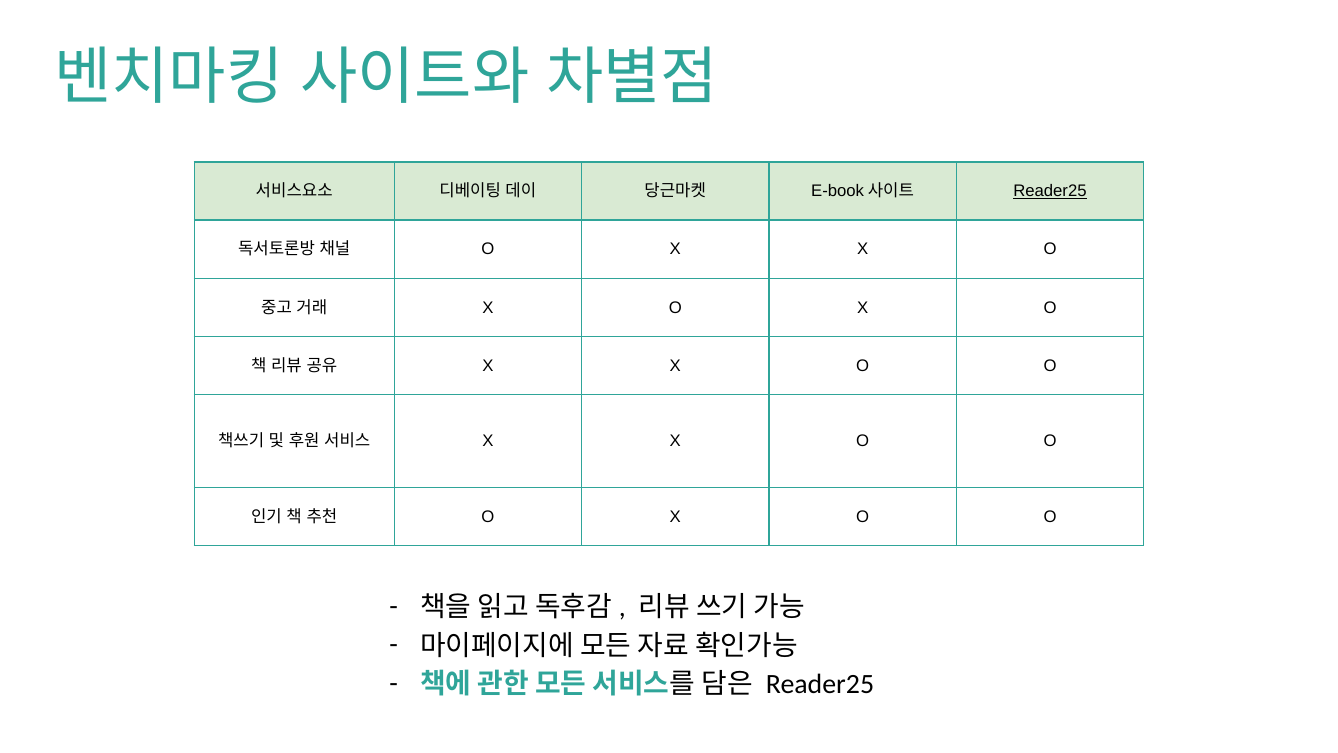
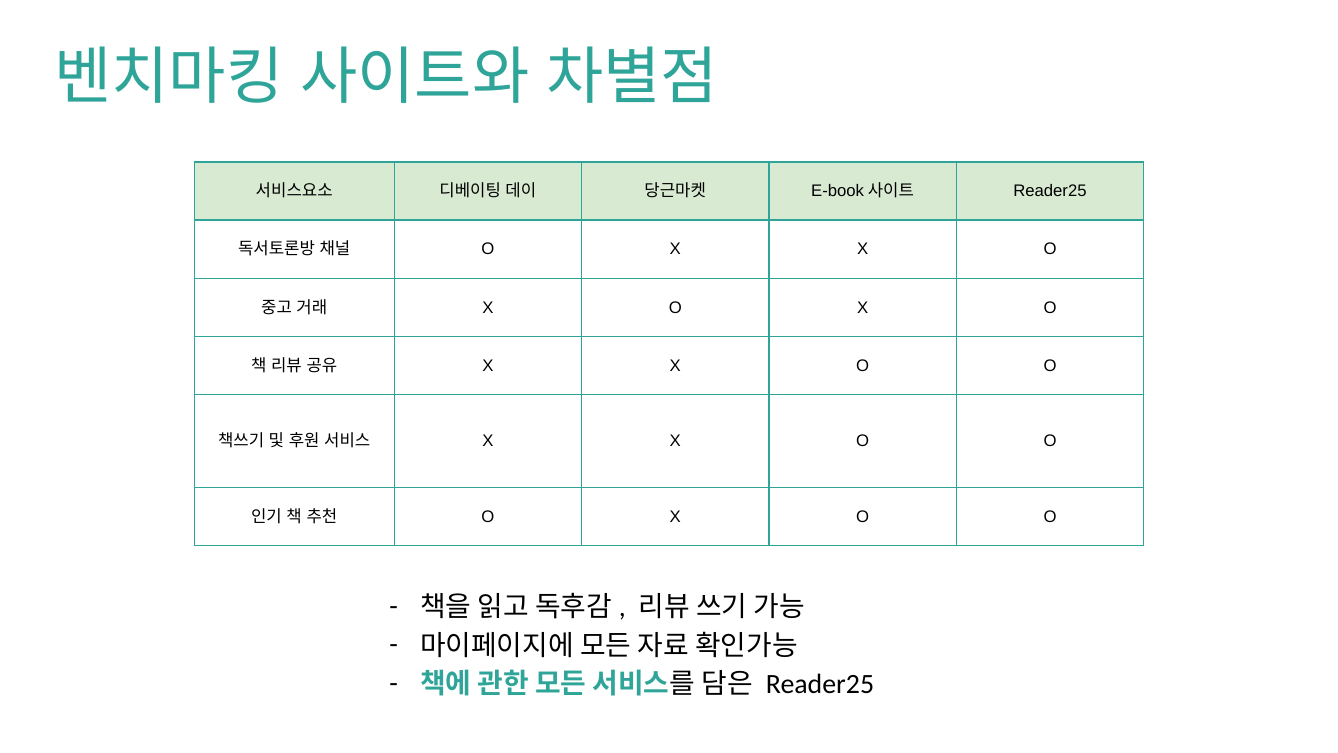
Reader25 at (1050, 191) underline: present -> none
